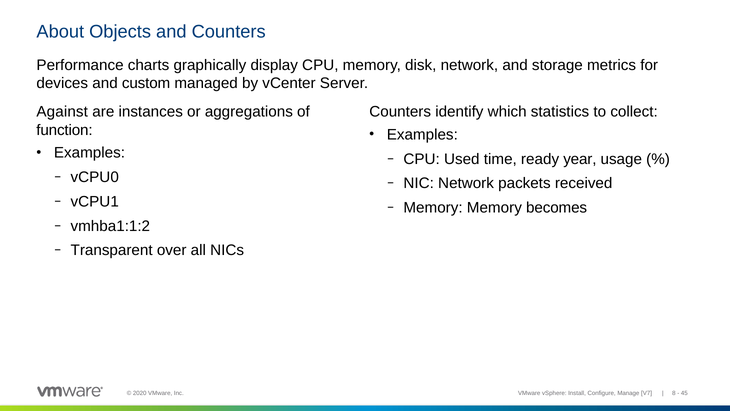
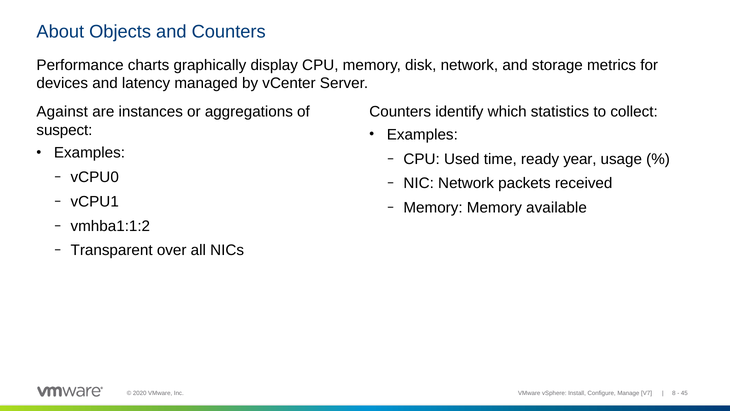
custom: custom -> latency
function: function -> suspect
becomes: becomes -> available
